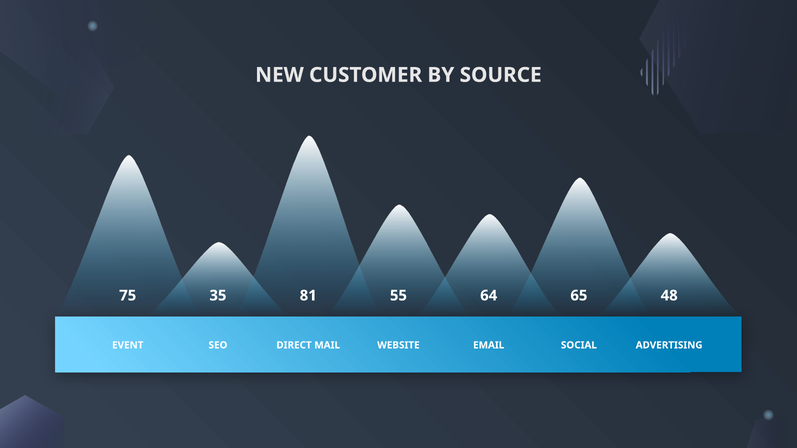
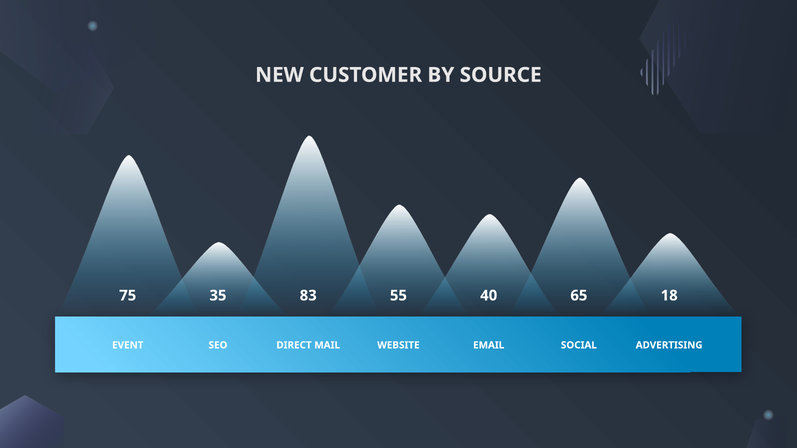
81: 81 -> 83
64: 64 -> 40
48: 48 -> 18
